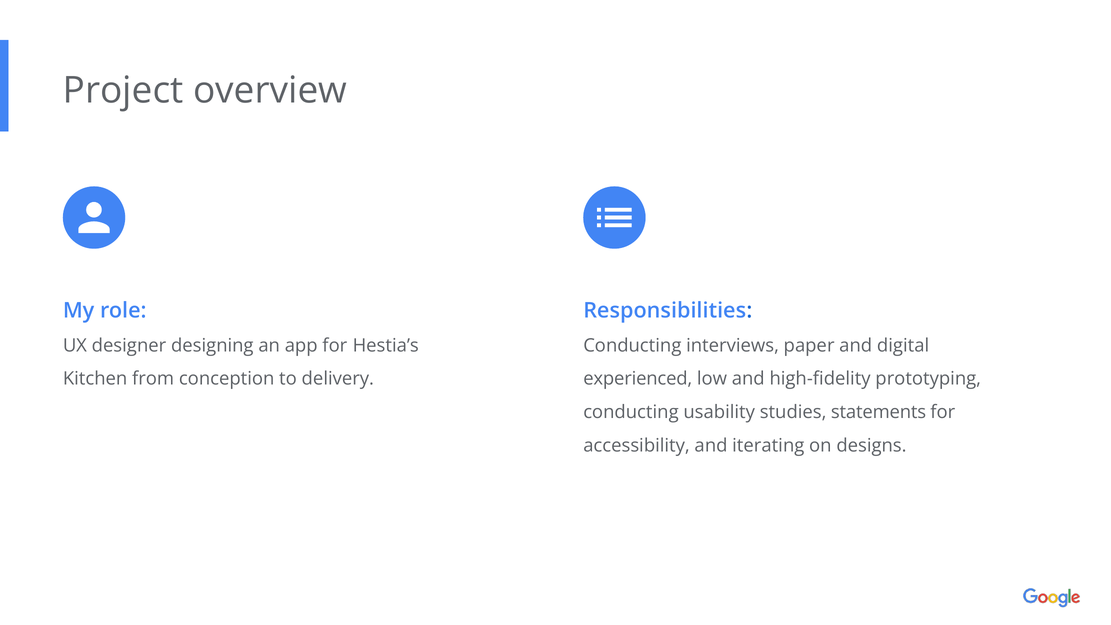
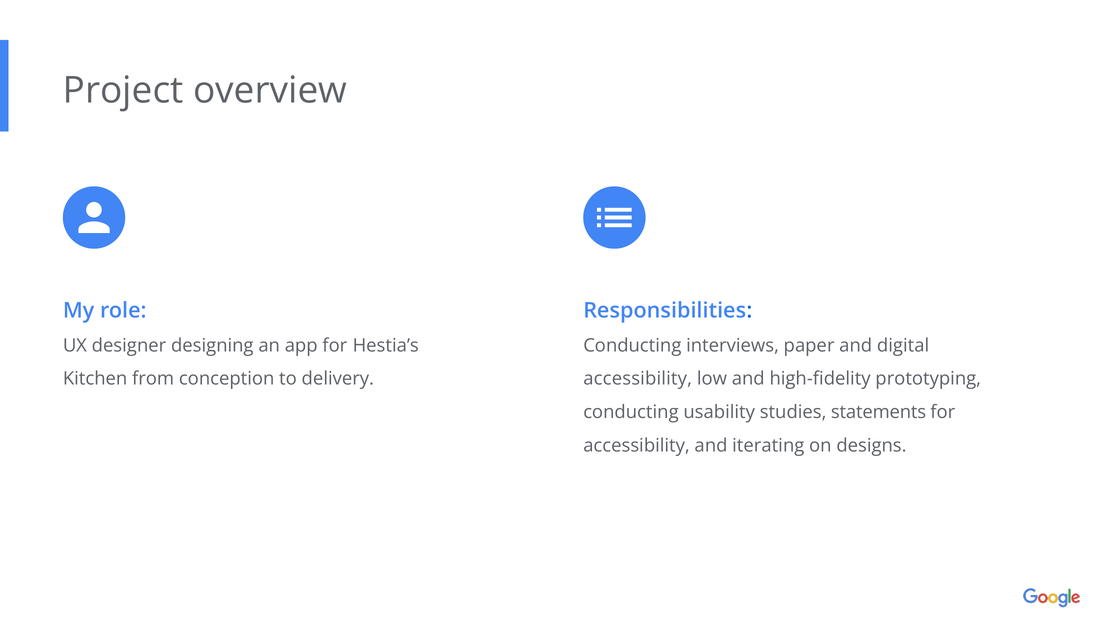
experienced at (638, 379): experienced -> accessibility
